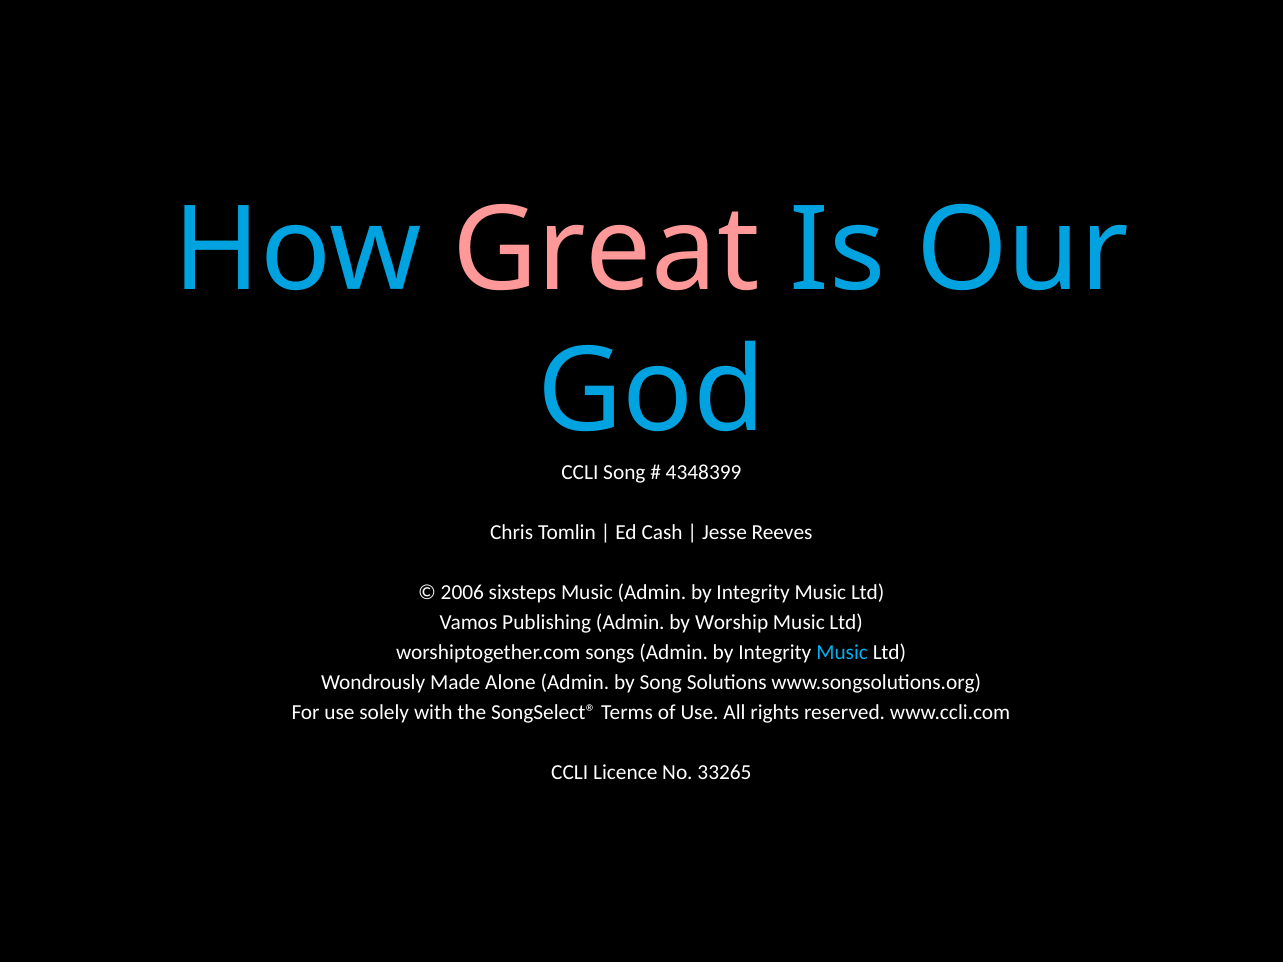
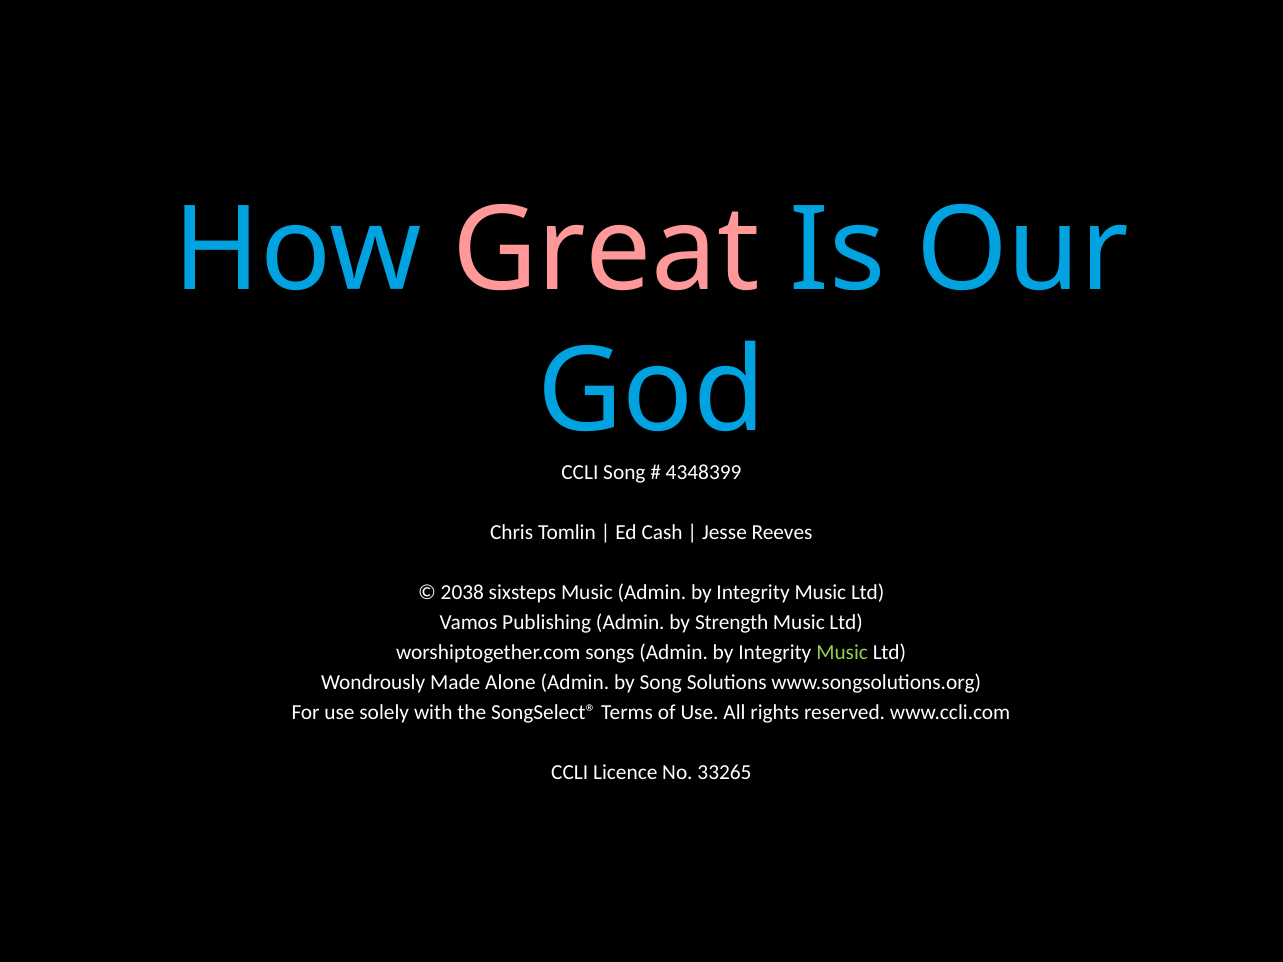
2006: 2006 -> 2038
Worship: Worship -> Strength
Music at (842, 652) colour: light blue -> light green
